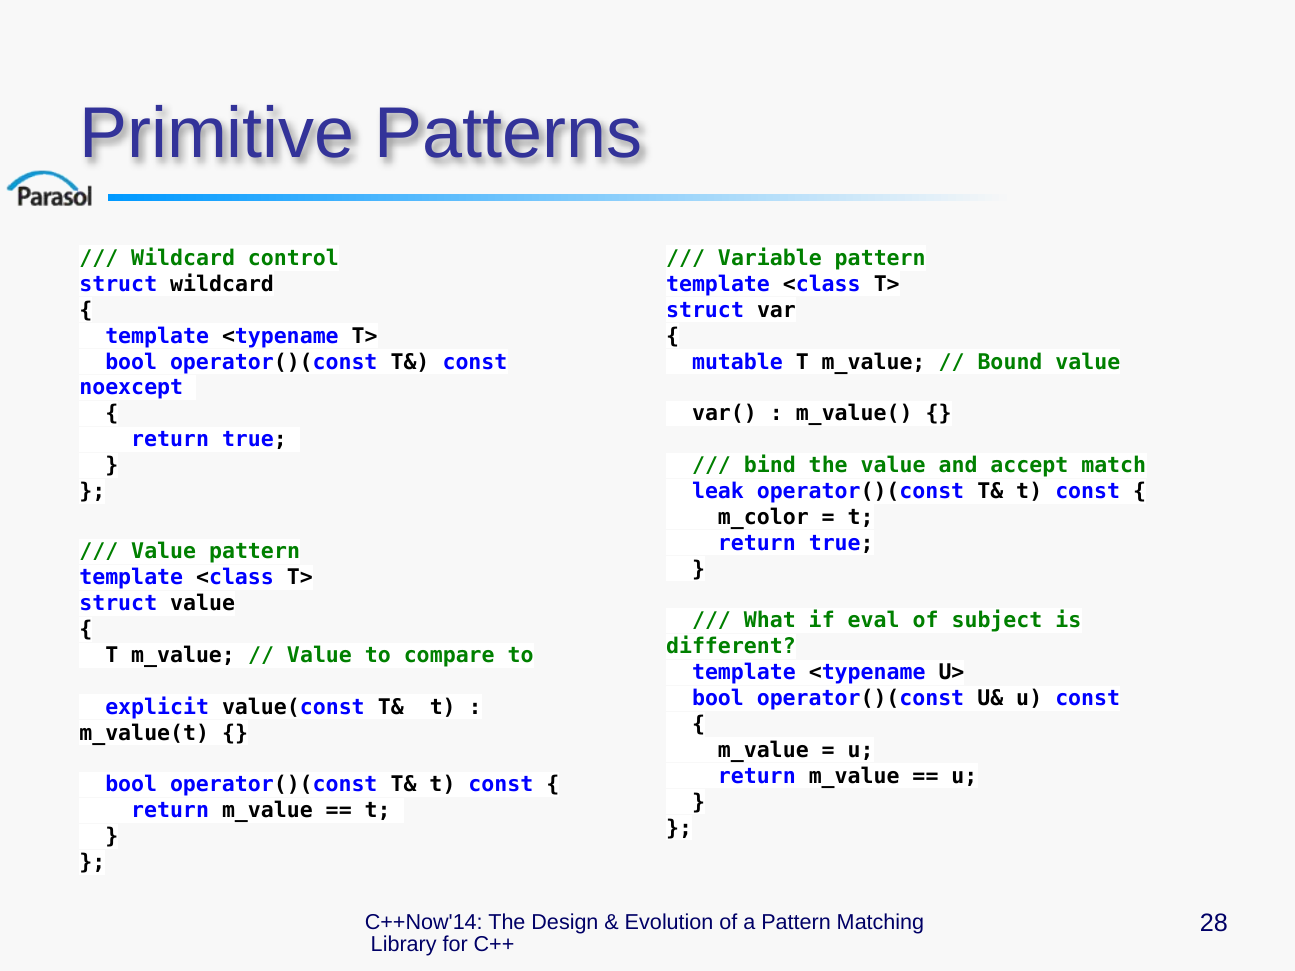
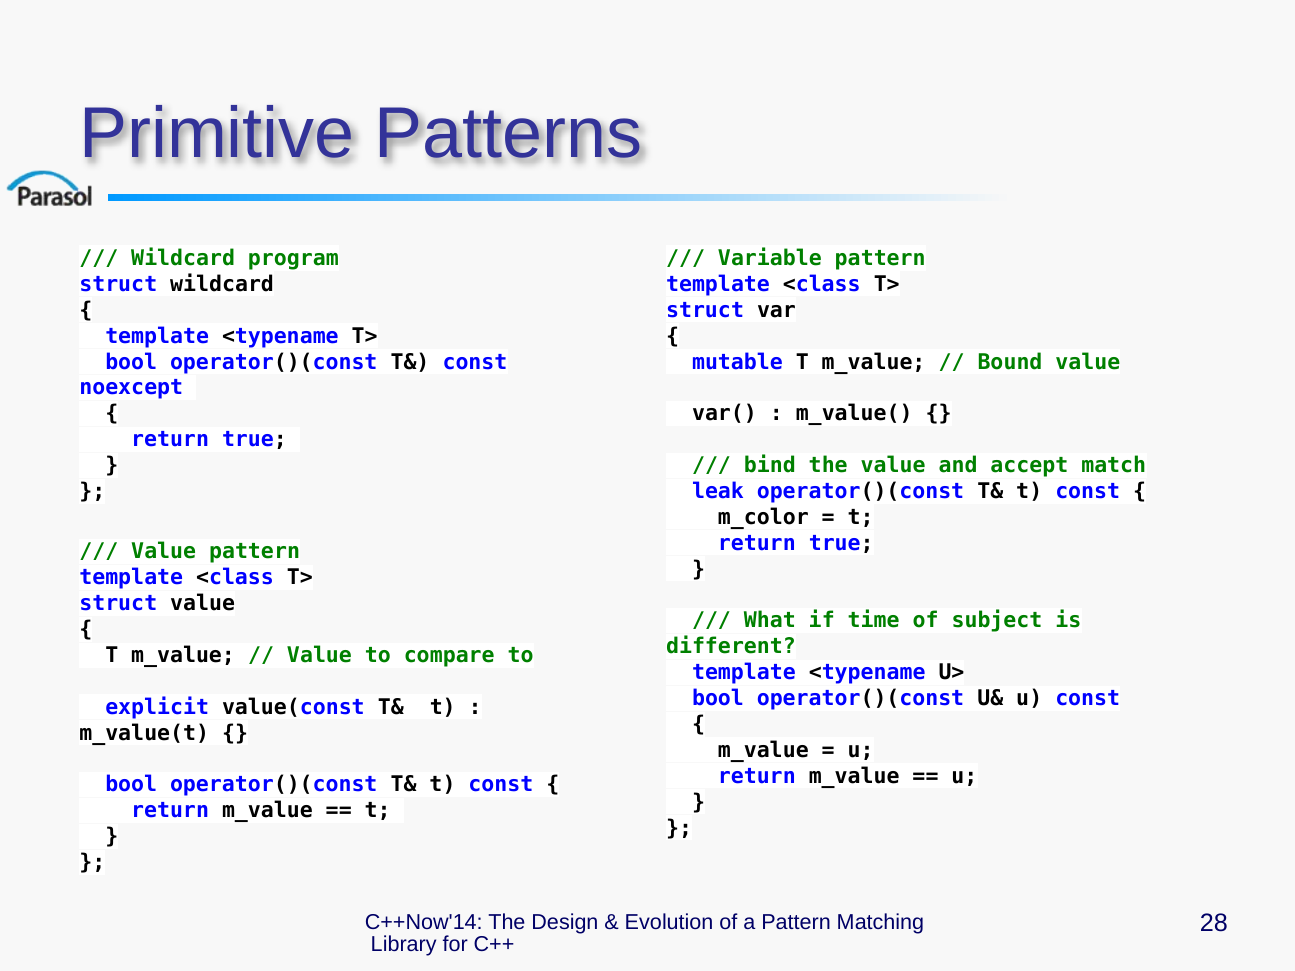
control: control -> program
eval: eval -> time
